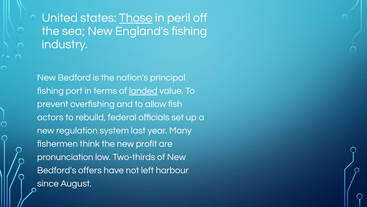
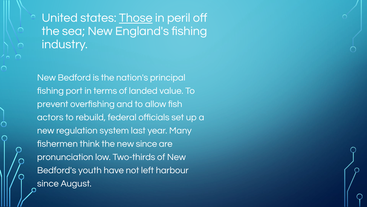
landed underline: present -> none
new profit: profit -> since
offers: offers -> youth
